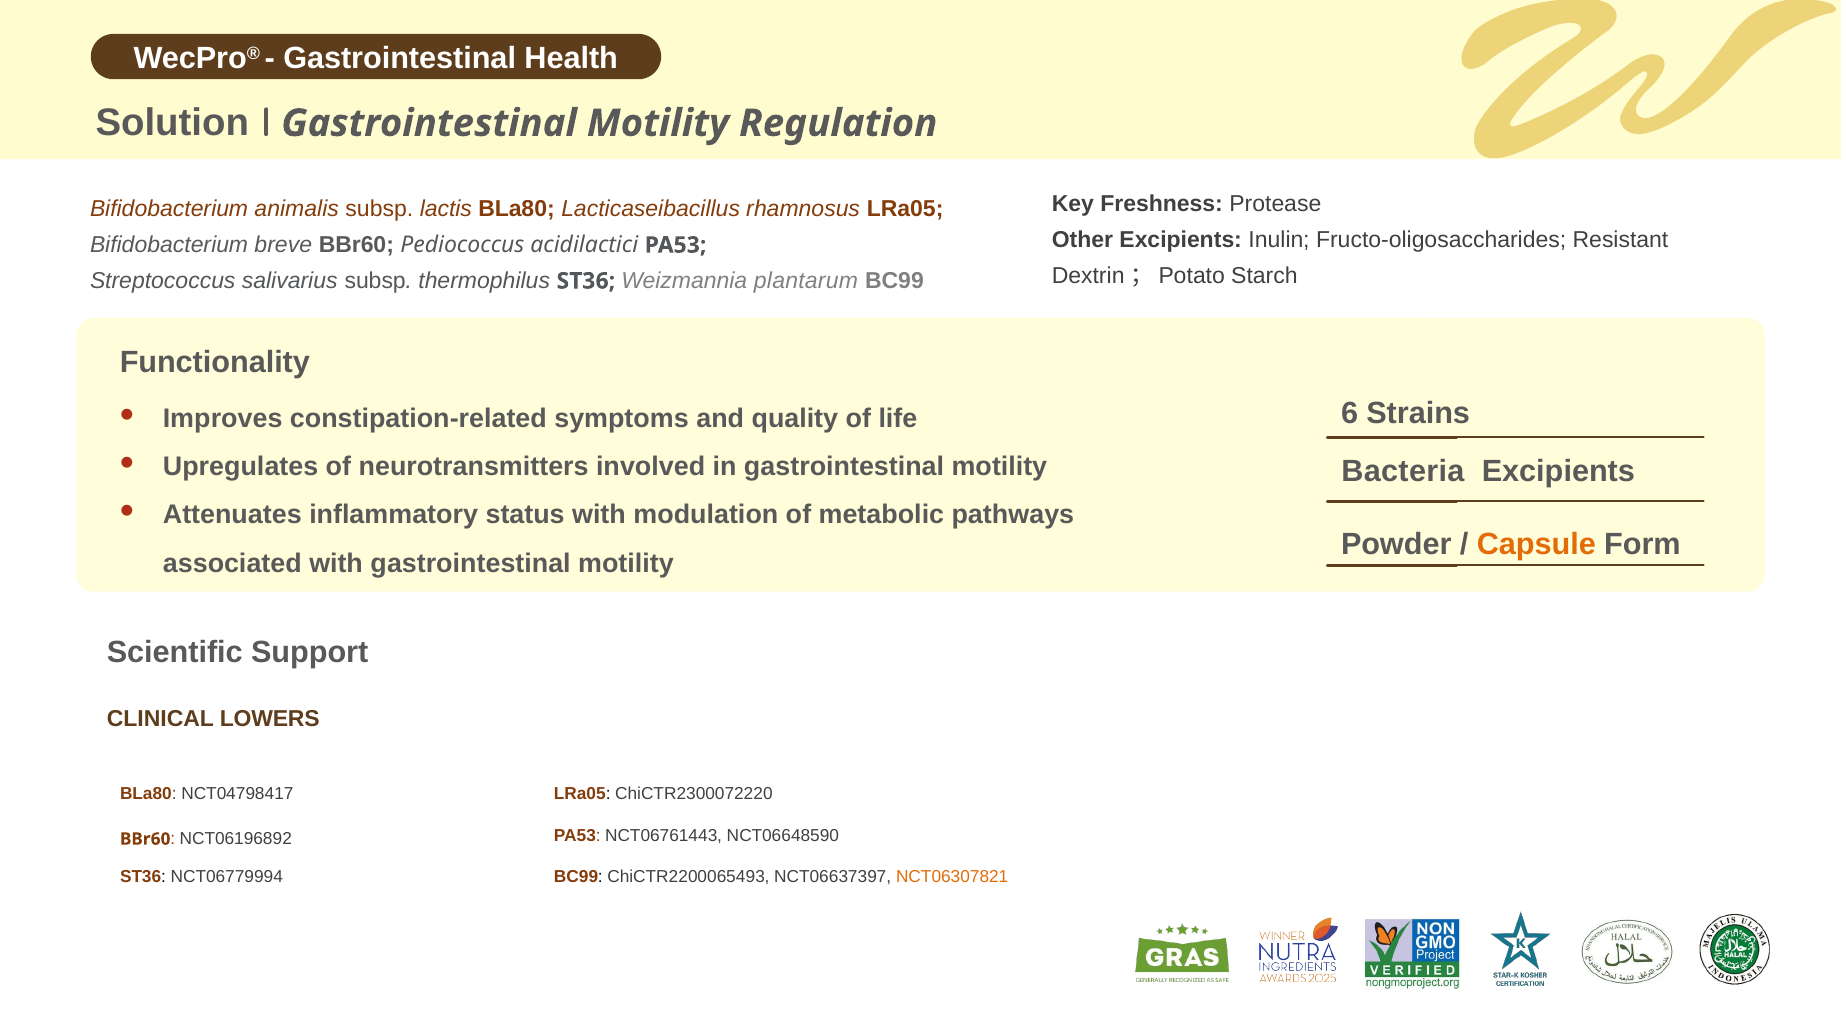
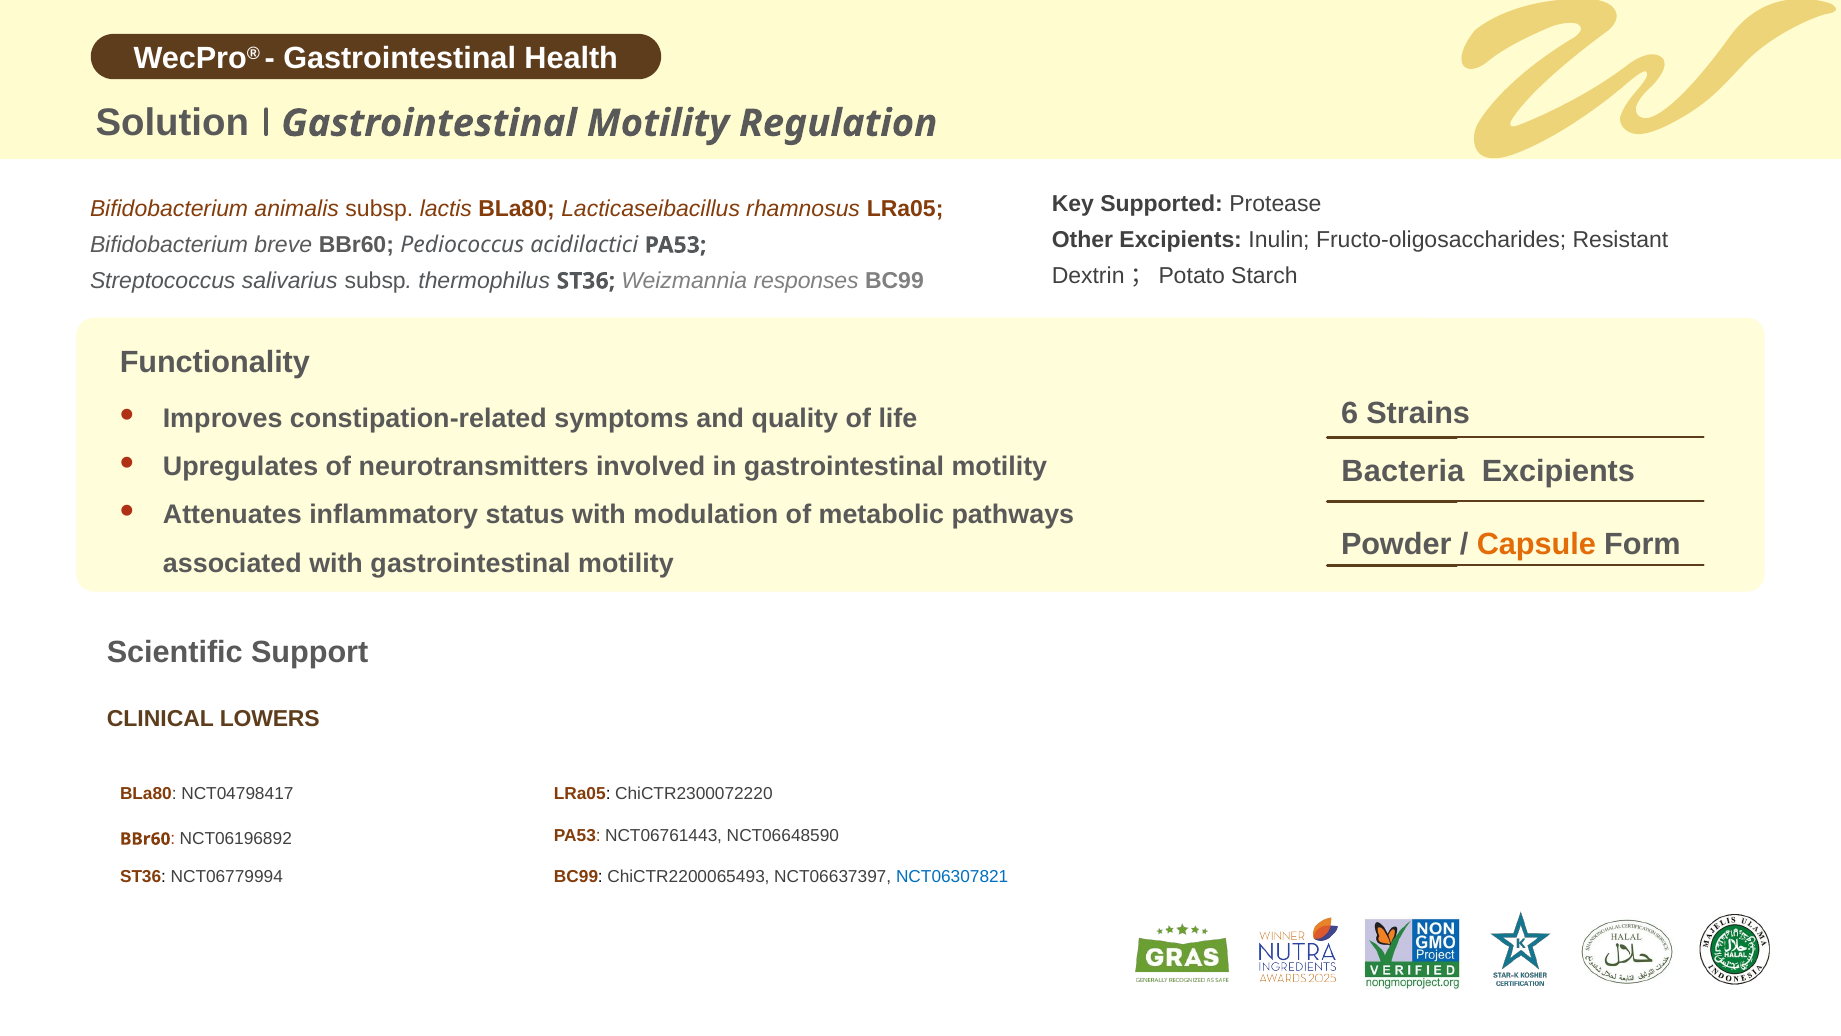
Freshness: Freshness -> Supported
plantarum: plantarum -> responses
NCT06307821 colour: orange -> blue
